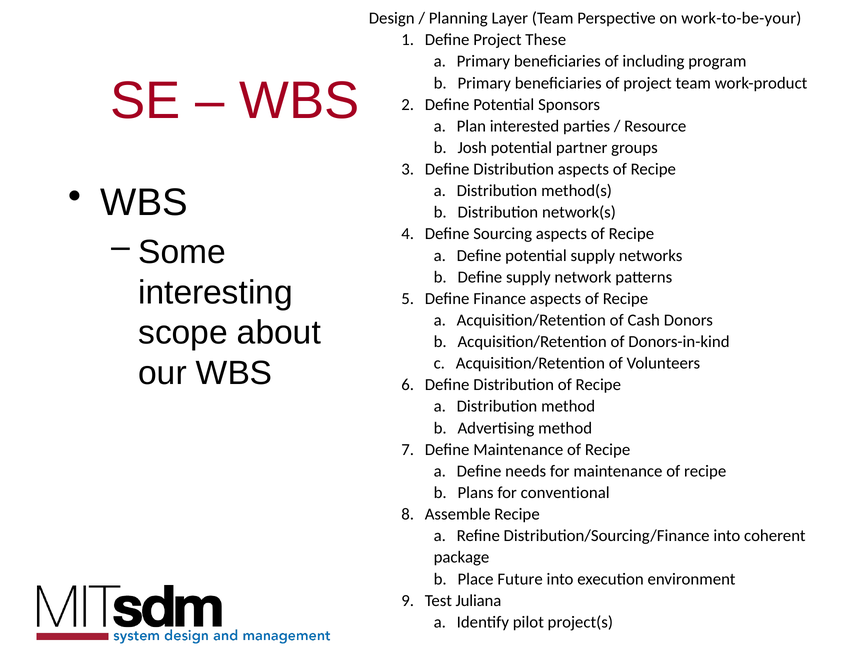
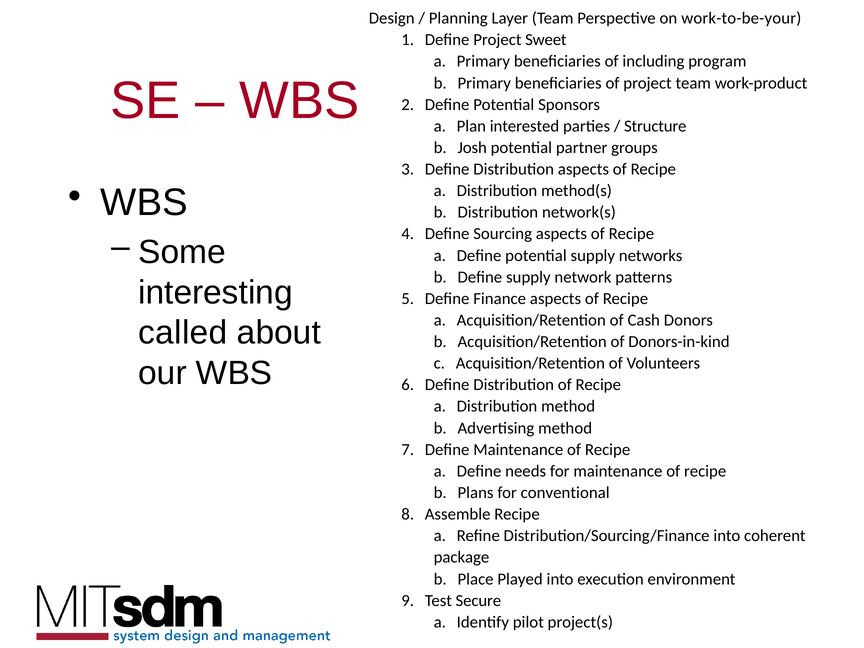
These: These -> Sweet
Resource: Resource -> Structure
scope: scope -> called
Future: Future -> Played
Juliana: Juliana -> Secure
